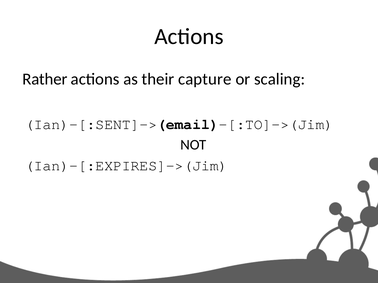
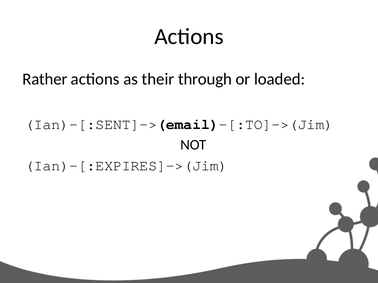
capture: capture -> through
scaling: scaling -> loaded
